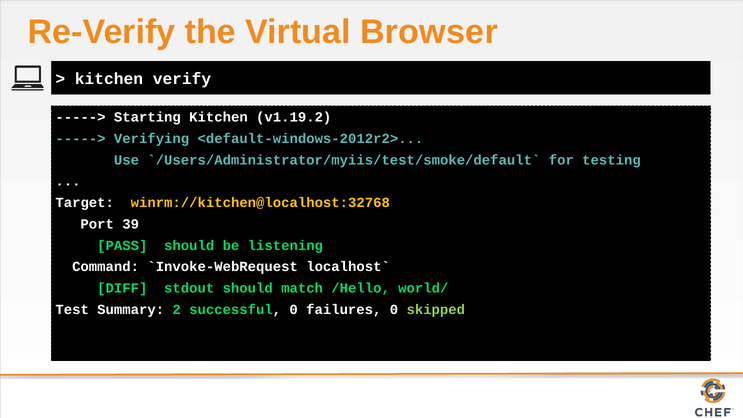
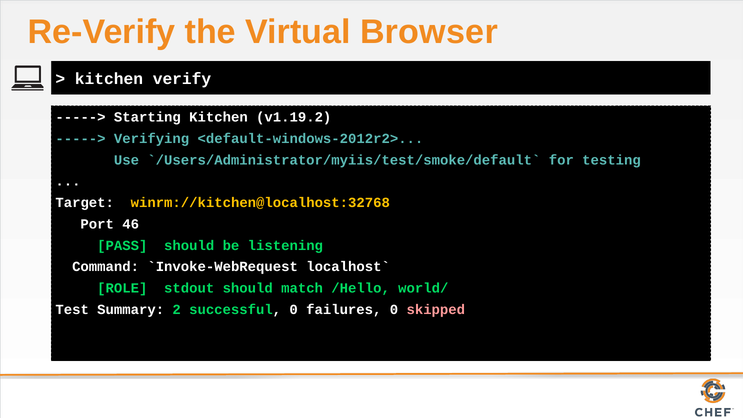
39: 39 -> 46
DIFF: DIFF -> ROLE
skipped colour: light green -> pink
